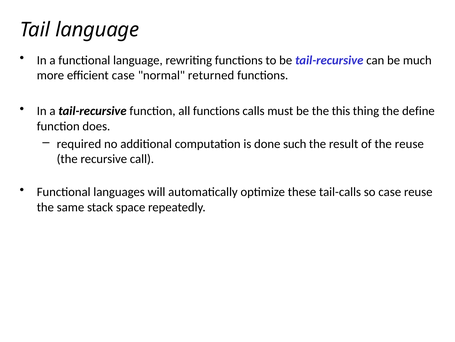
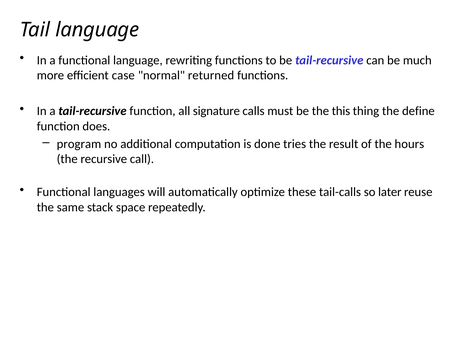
all functions: functions -> signature
required: required -> program
such: such -> tries
the reuse: reuse -> hours
so case: case -> later
